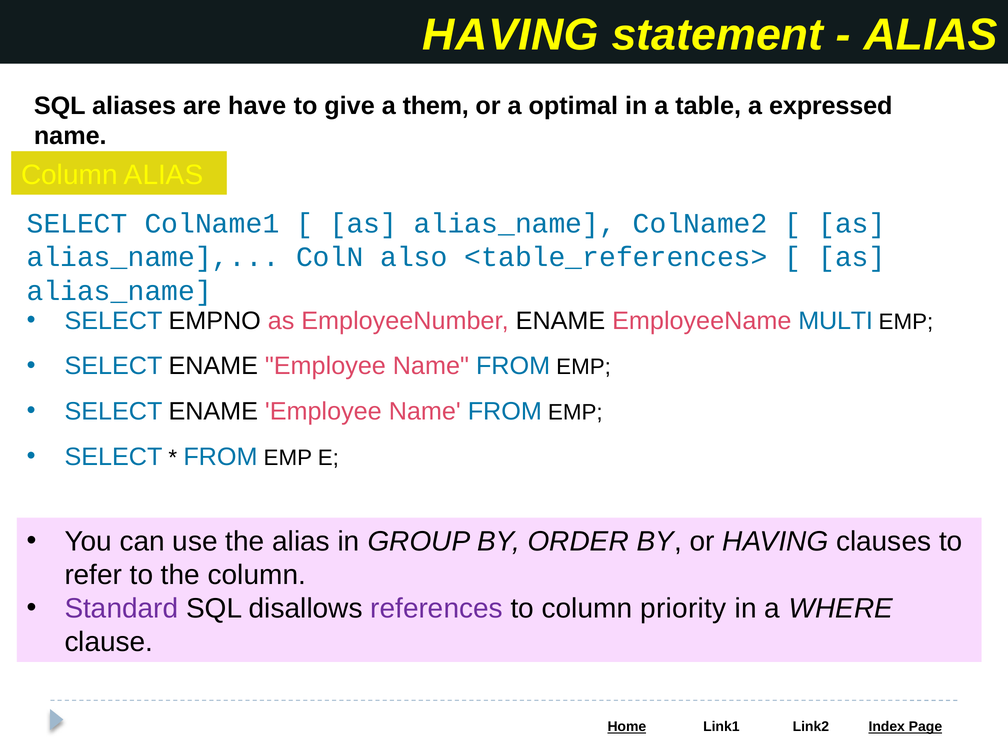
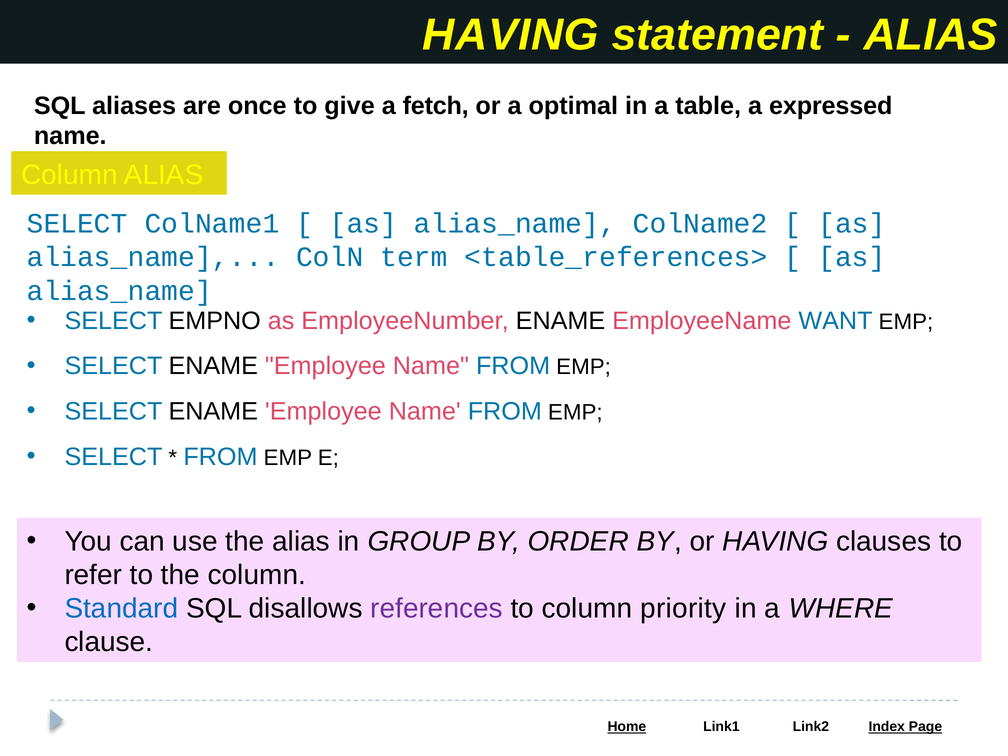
have: have -> once
them: them -> fetch
also: also -> term
MULTI: MULTI -> WANT
Standard colour: purple -> blue
